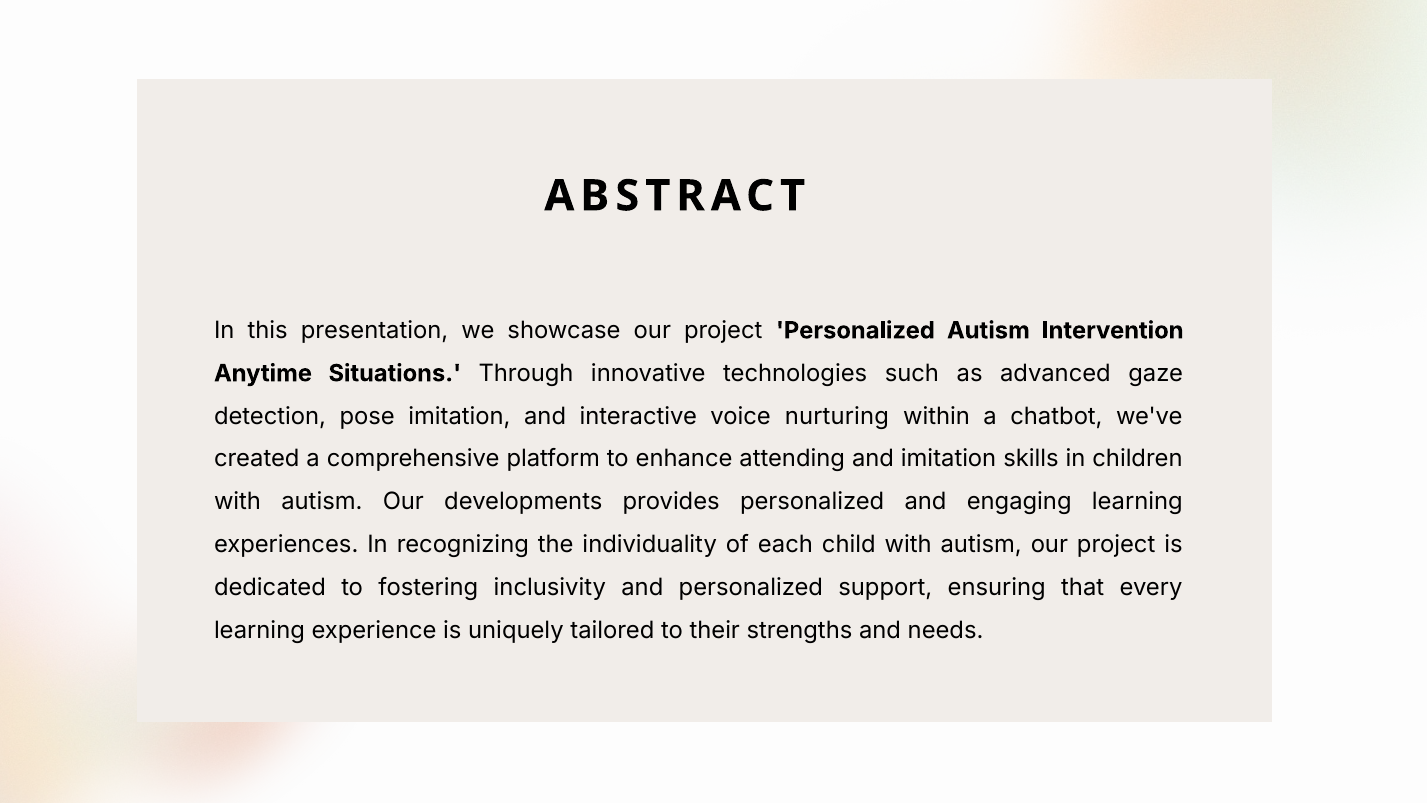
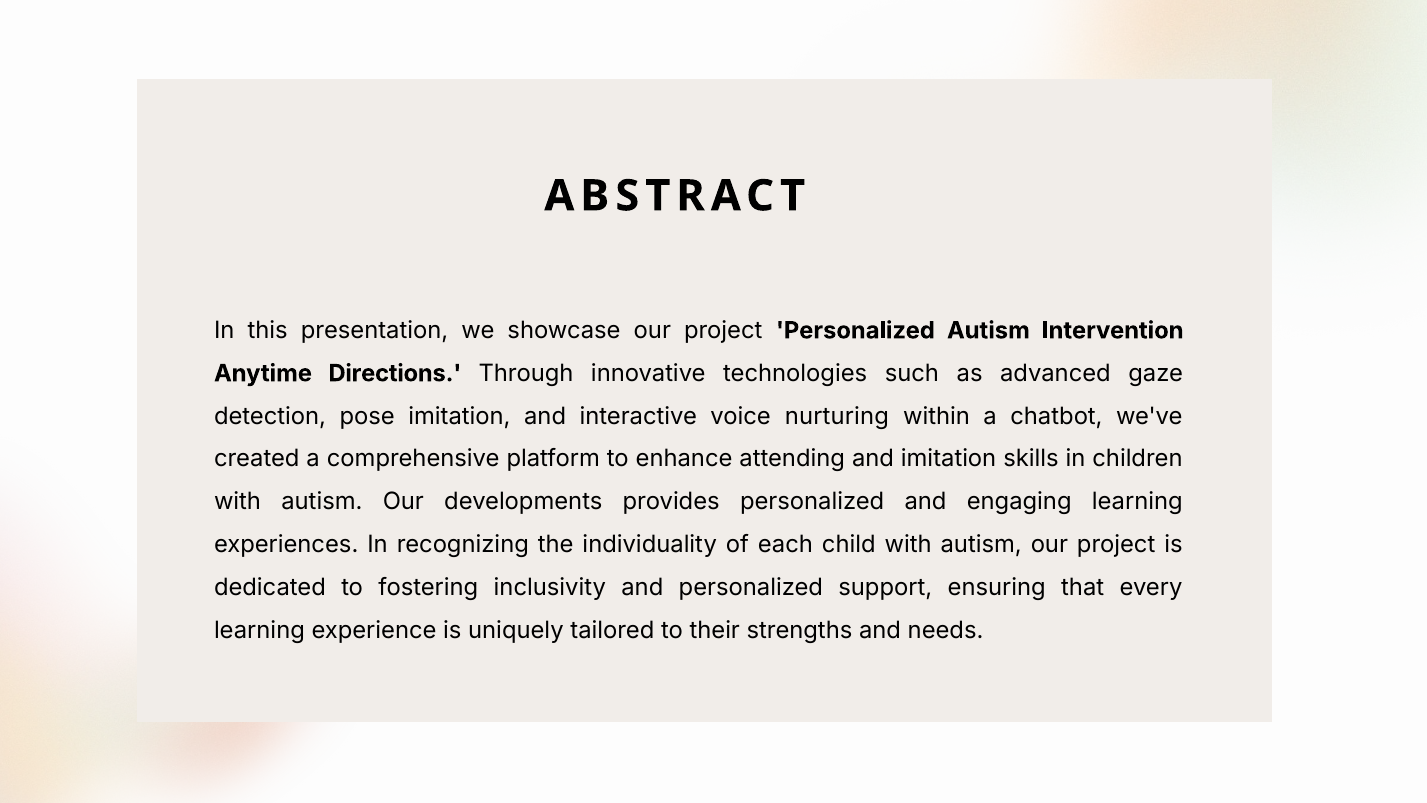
Situations: Situations -> Directions
